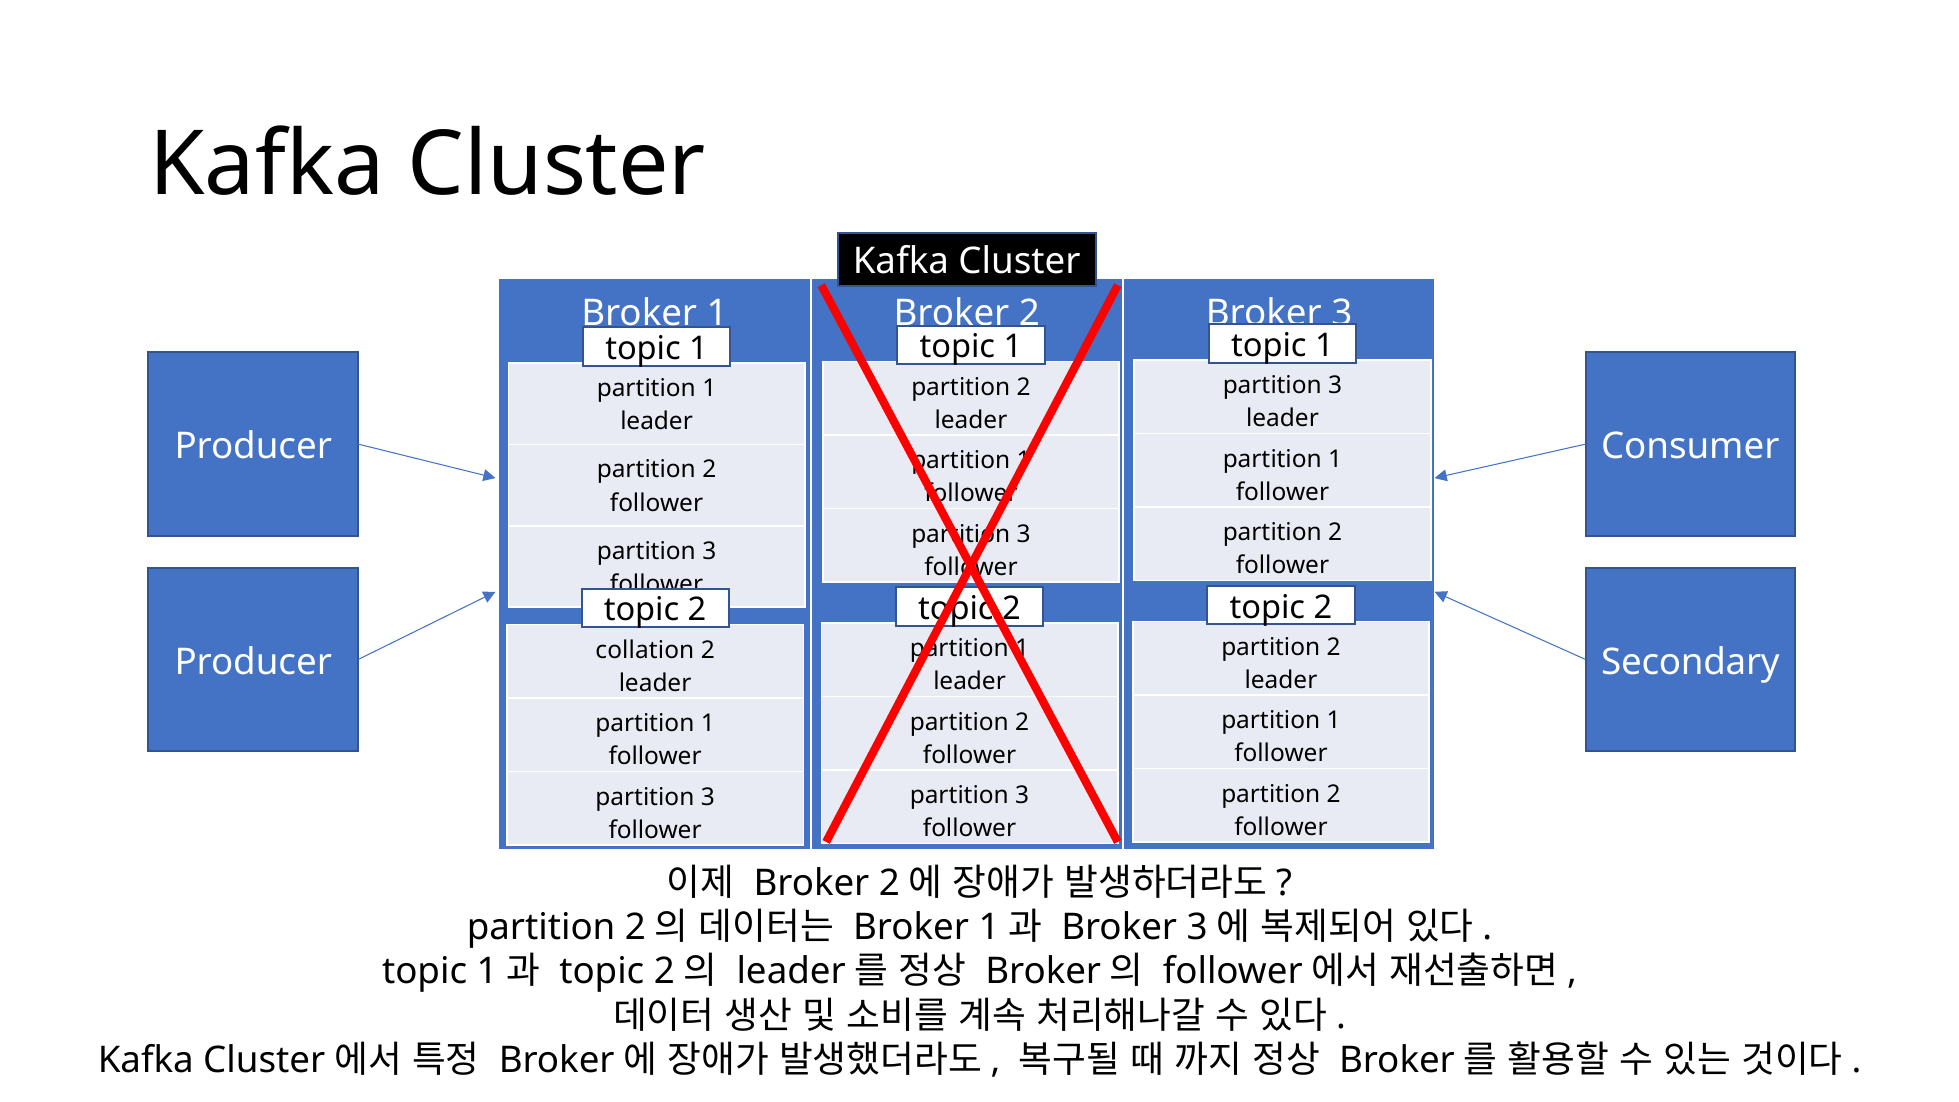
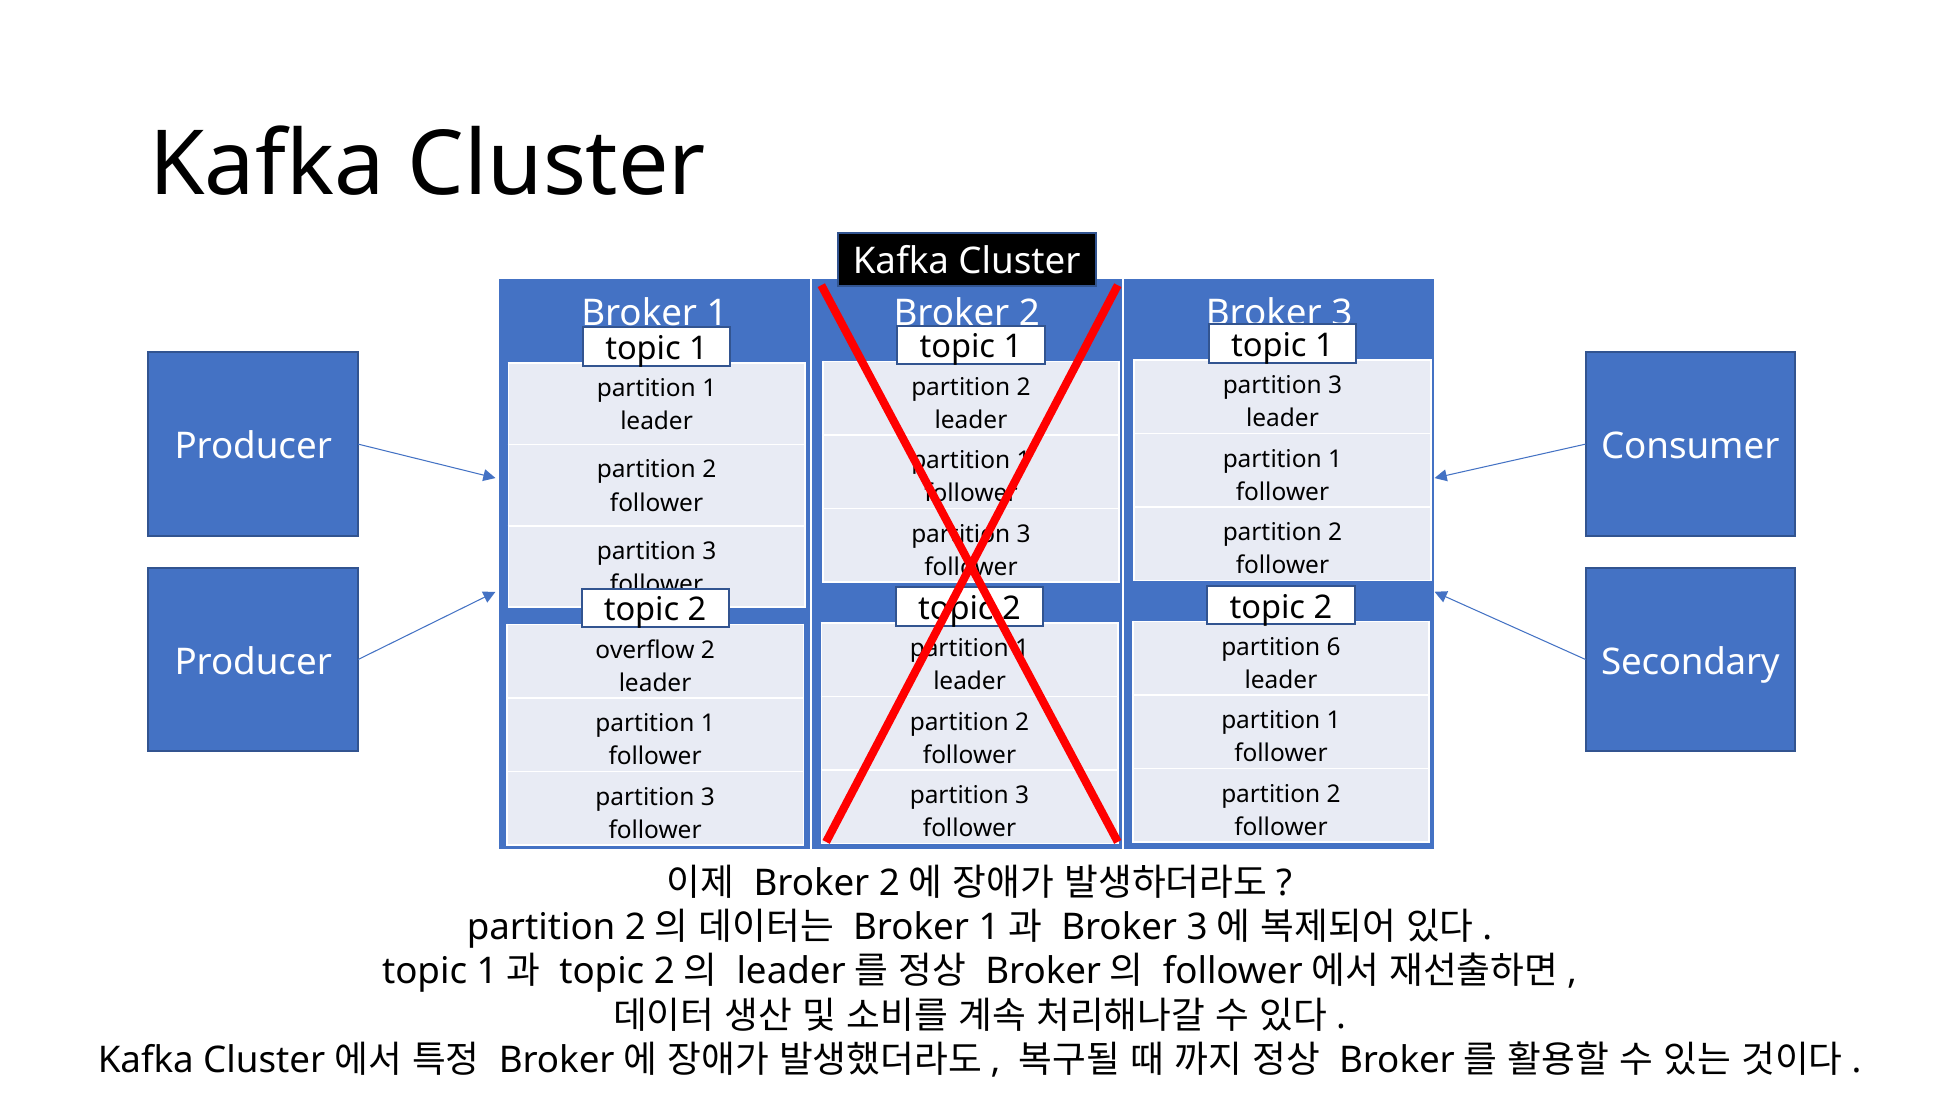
2 at (1334, 647): 2 -> 6
collation: collation -> overflow
